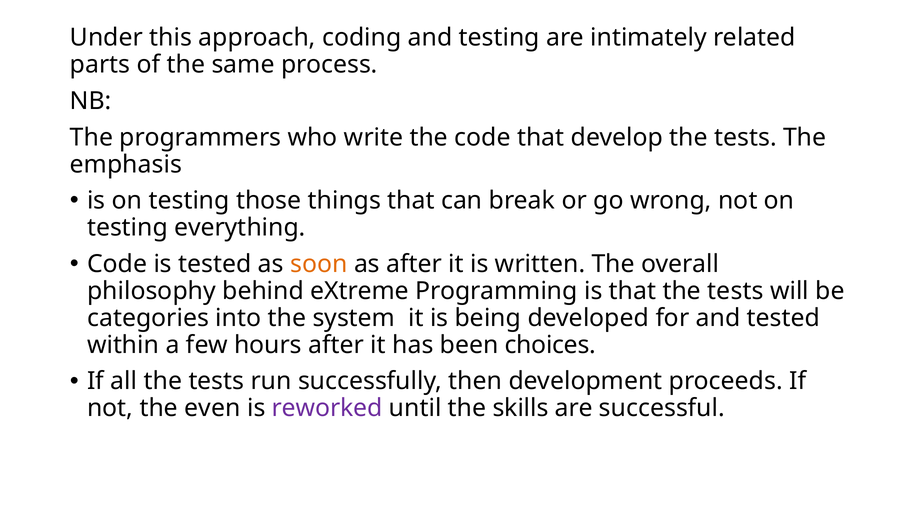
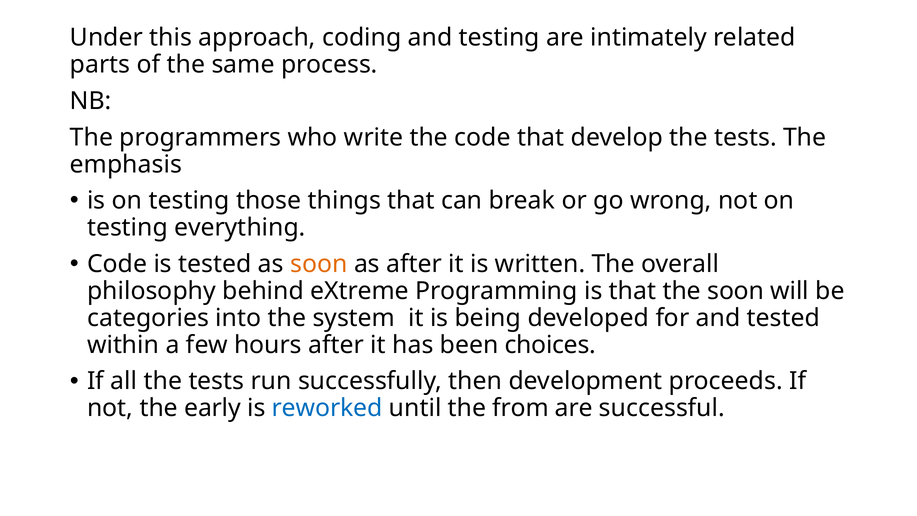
that the tests: tests -> soon
even: even -> early
reworked colour: purple -> blue
skills: skills -> from
